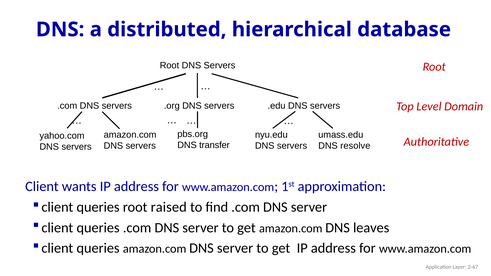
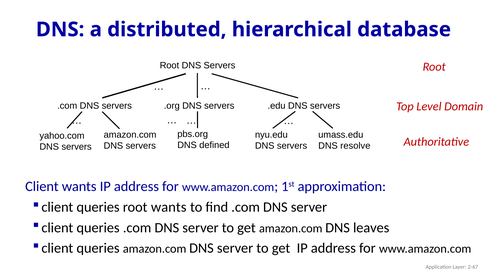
transfer: transfer -> defined
root raised: raised -> wants
